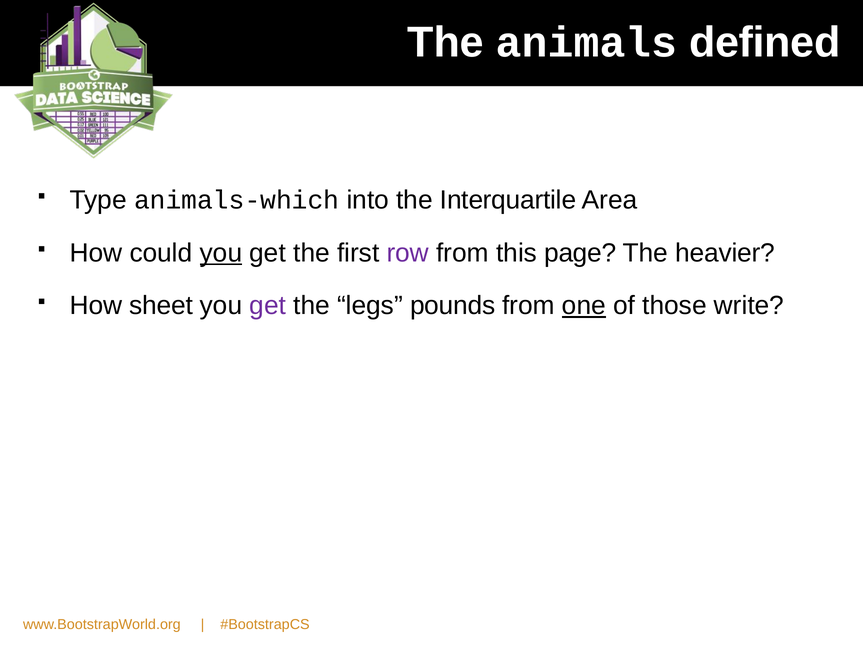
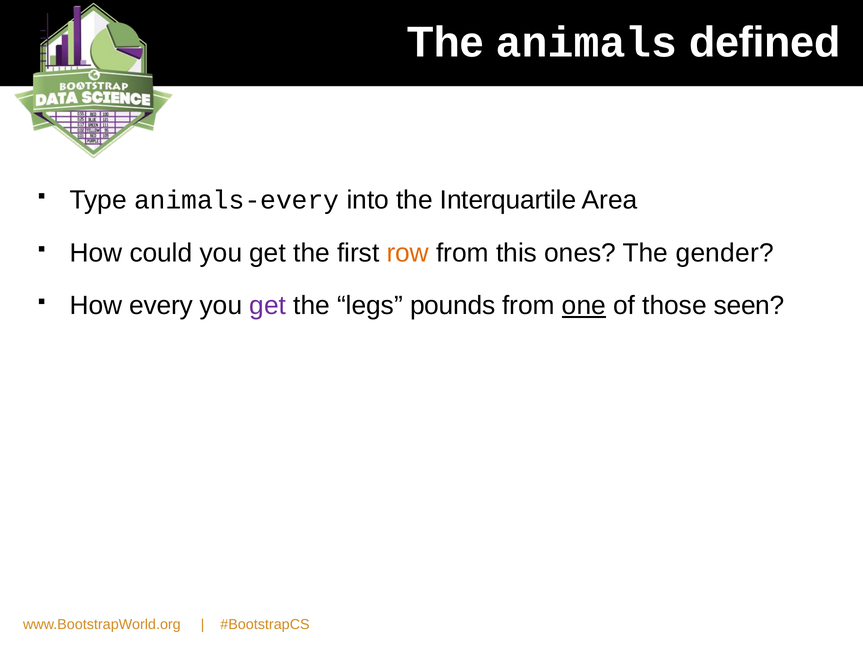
animals-which: animals-which -> animals-every
you at (221, 253) underline: present -> none
row colour: purple -> orange
page: page -> ones
heavier: heavier -> gender
sheet: sheet -> every
write: write -> seen
